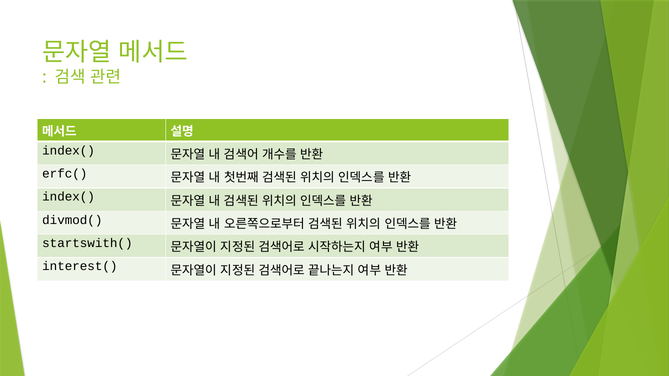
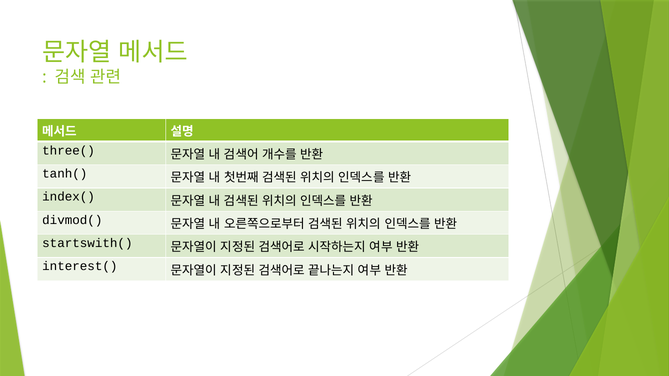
index( at (69, 151): index( -> three(
erfc(: erfc( -> tanh(
